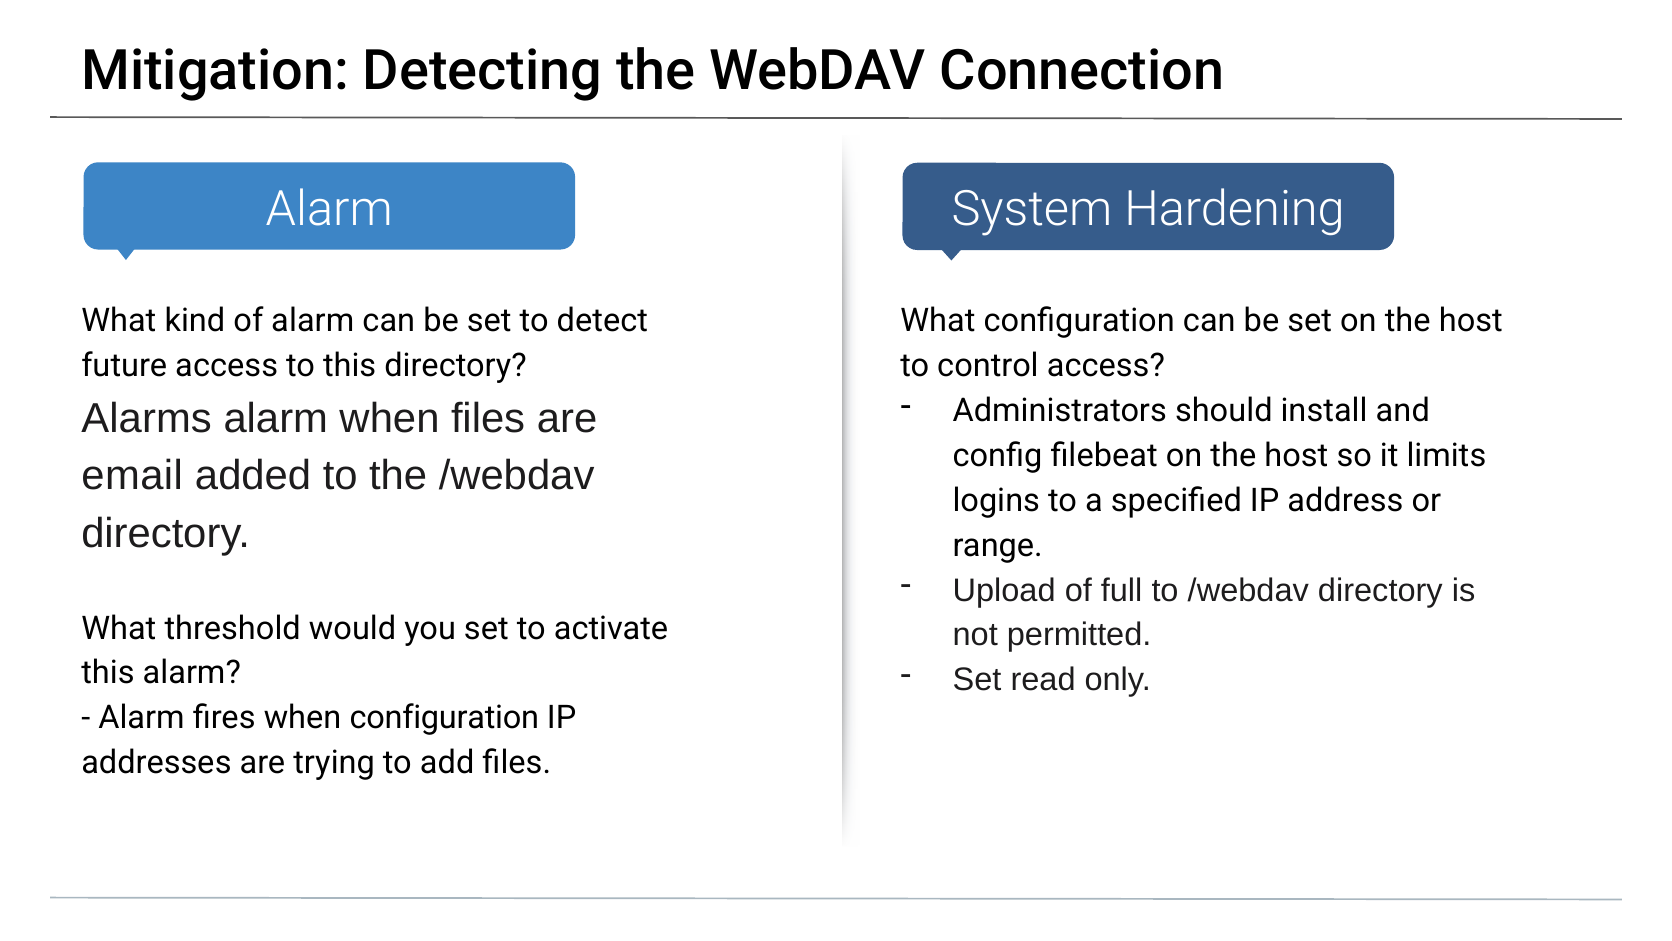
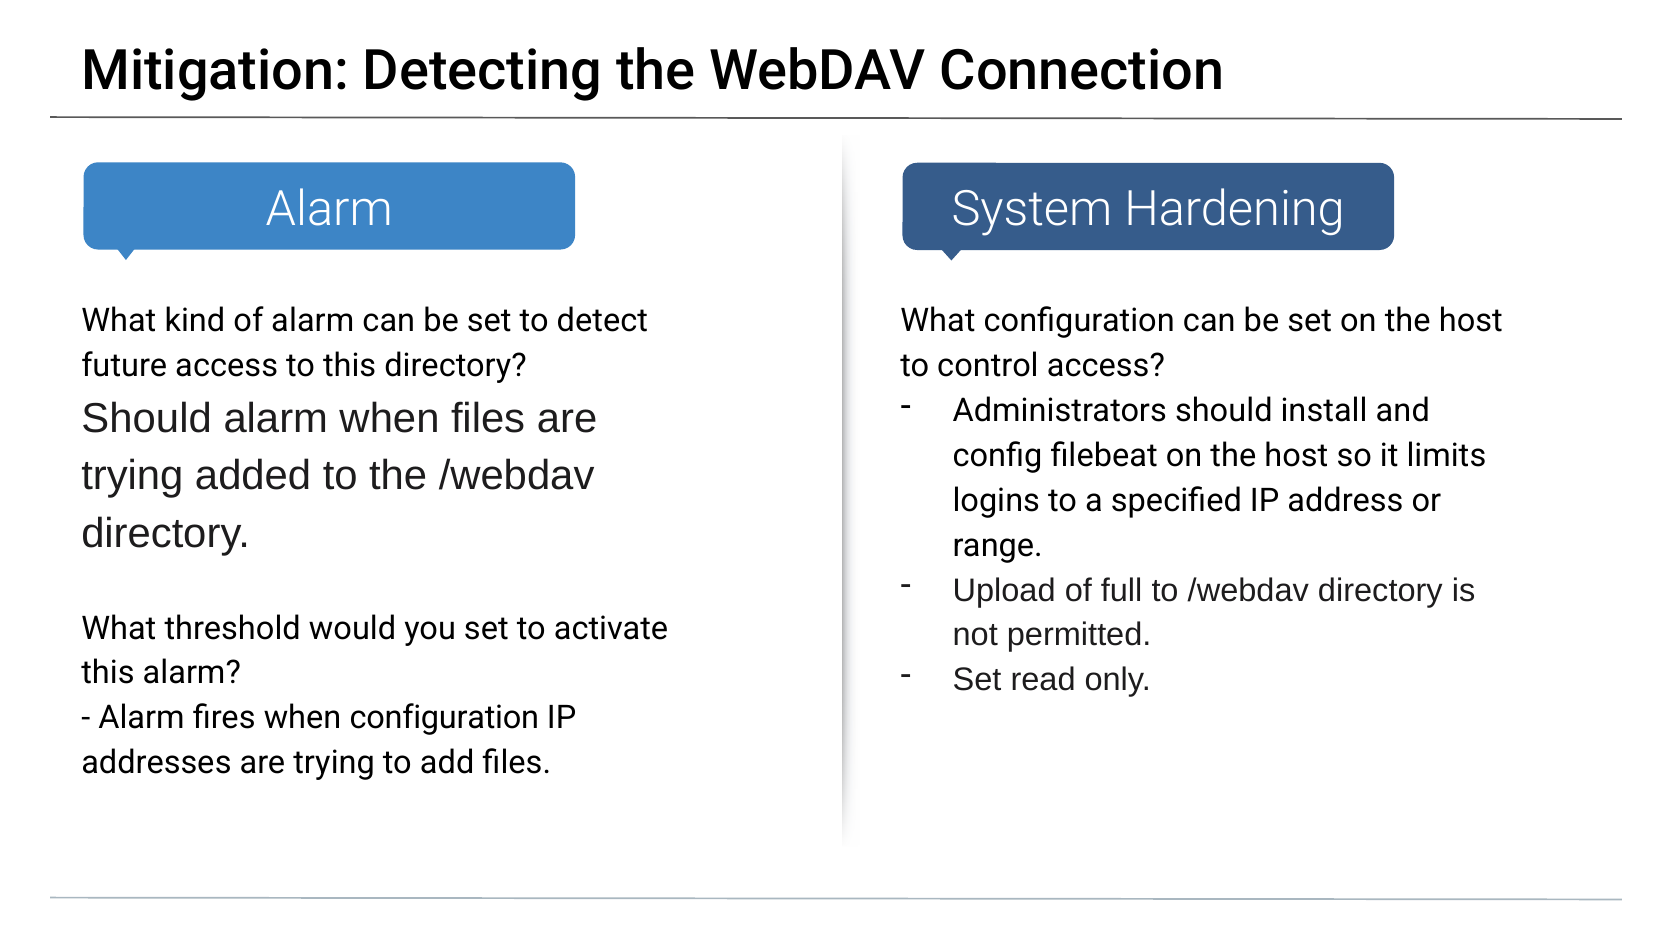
Alarms at (147, 418): Alarms -> Should
email at (132, 476): email -> trying
